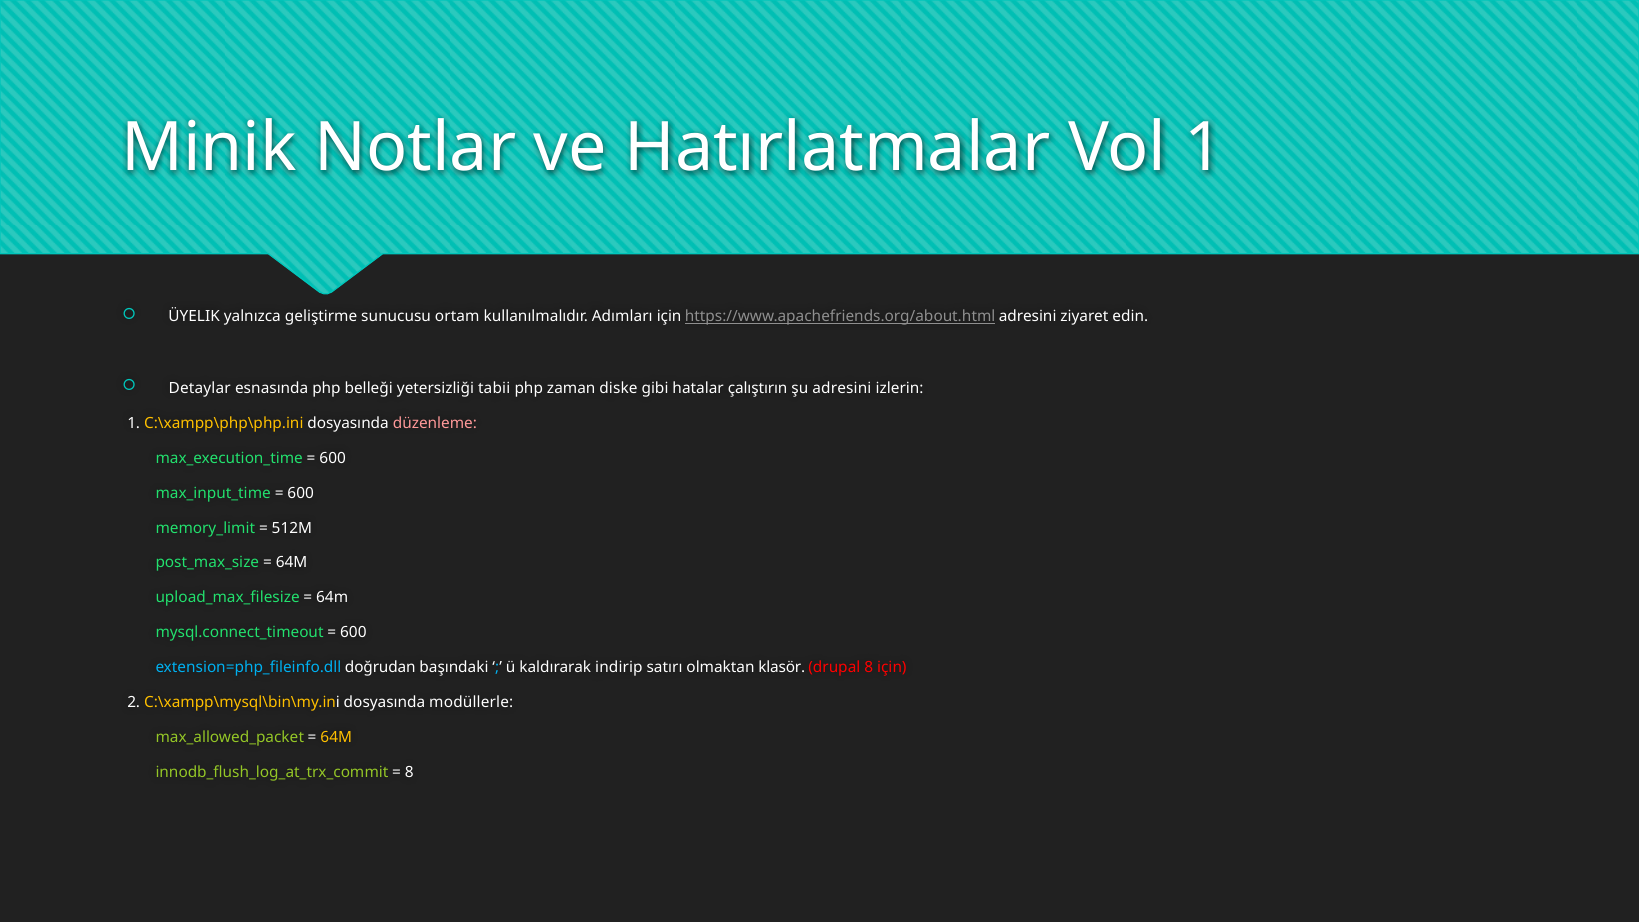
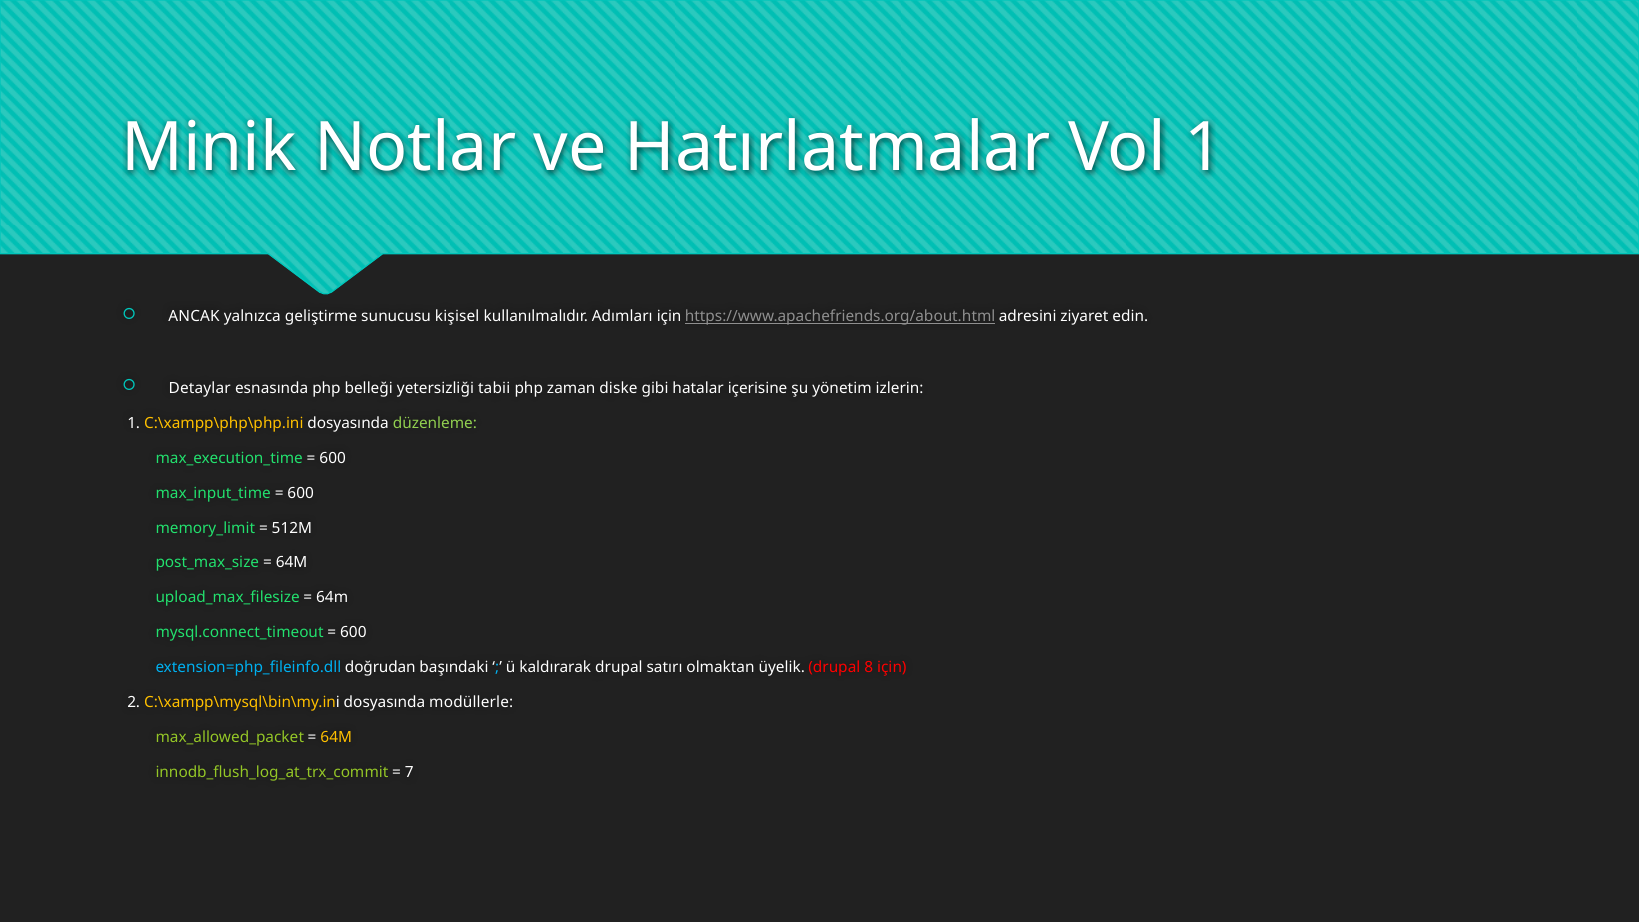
ÜYELIK: ÜYELIK -> ANCAK
ortam: ortam -> kişisel
çalıştırın: çalıştırın -> içerisine
şu adresini: adresini -> yönetim
düzenleme colour: pink -> light green
kaldırarak indirip: indirip -> drupal
klasör: klasör -> üyelik
8 at (409, 772): 8 -> 7
